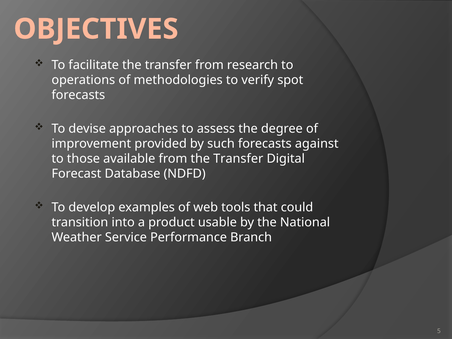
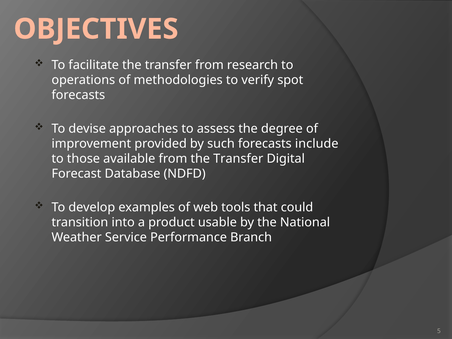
against: against -> include
